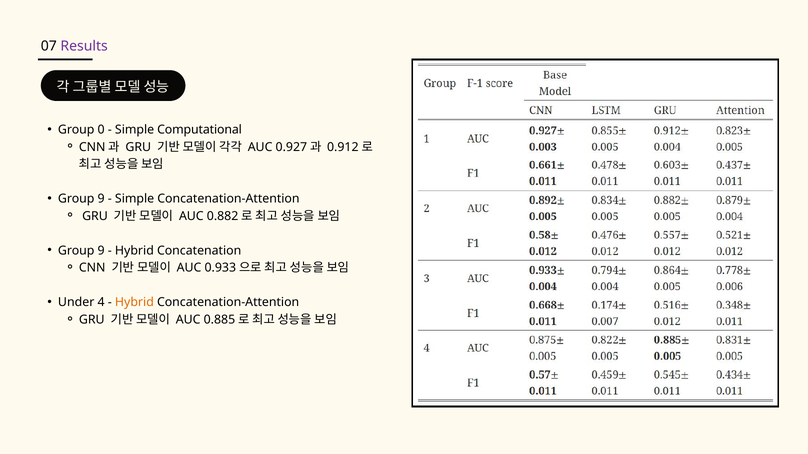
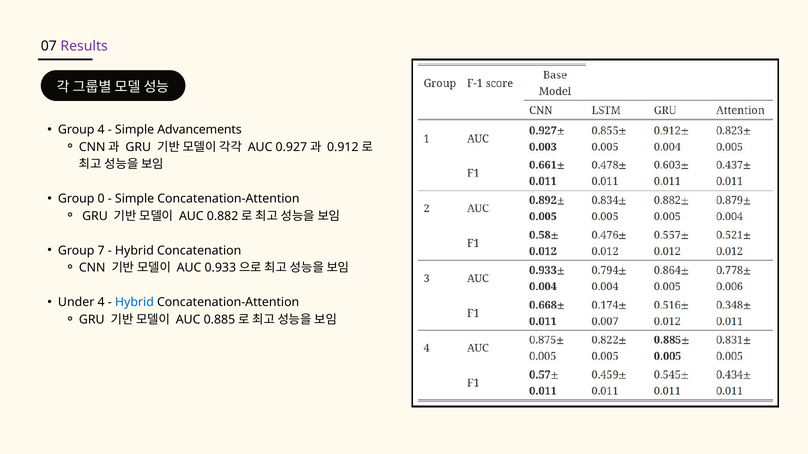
Group 0: 0 -> 4
Computational: Computational -> Advancements
9 at (101, 199): 9 -> 0
9 at (101, 251): 9 -> 7
Hybrid at (134, 303) colour: orange -> blue
